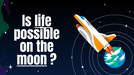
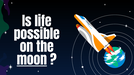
life underline: present -> none
